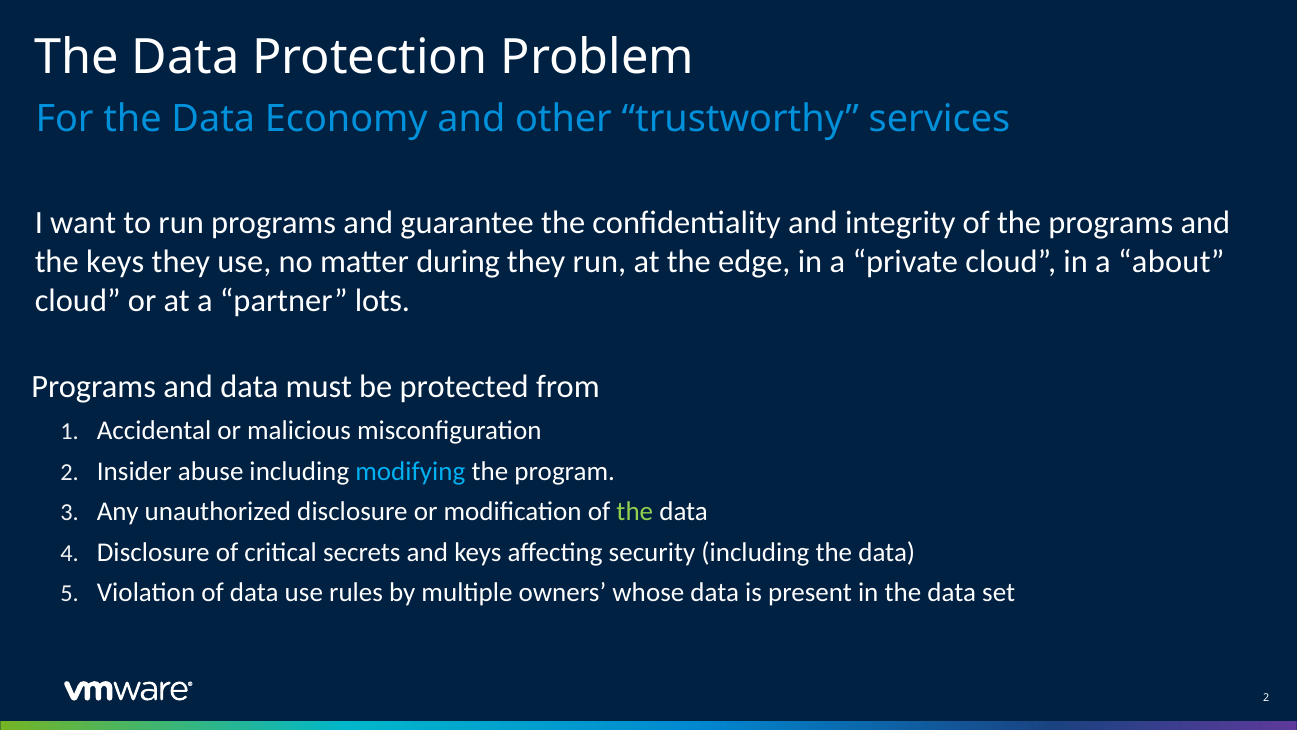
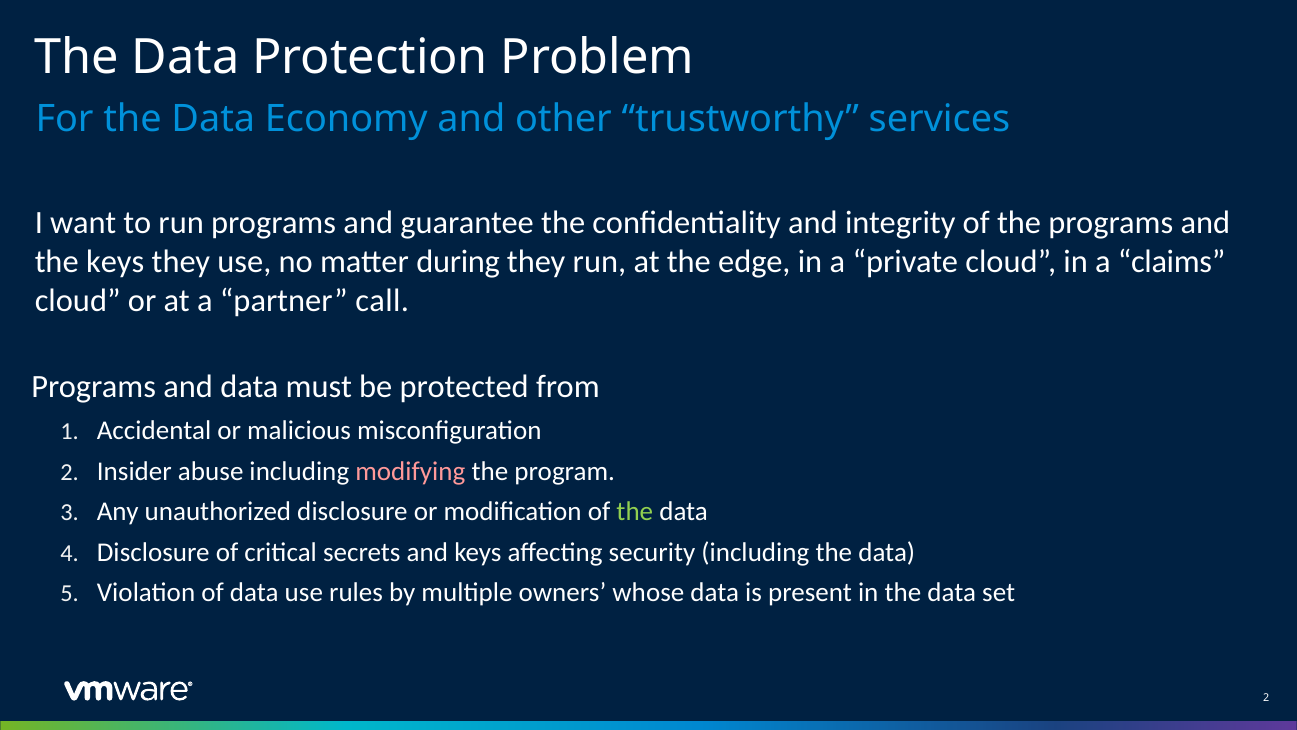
about: about -> claims
lots: lots -> call
modifying colour: light blue -> pink
